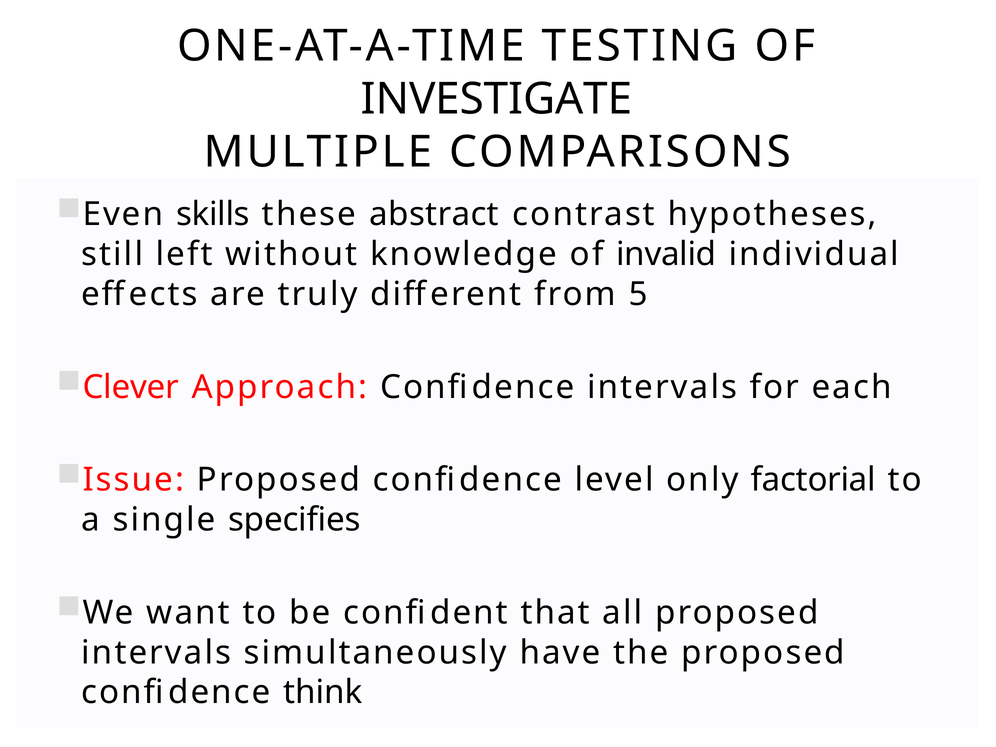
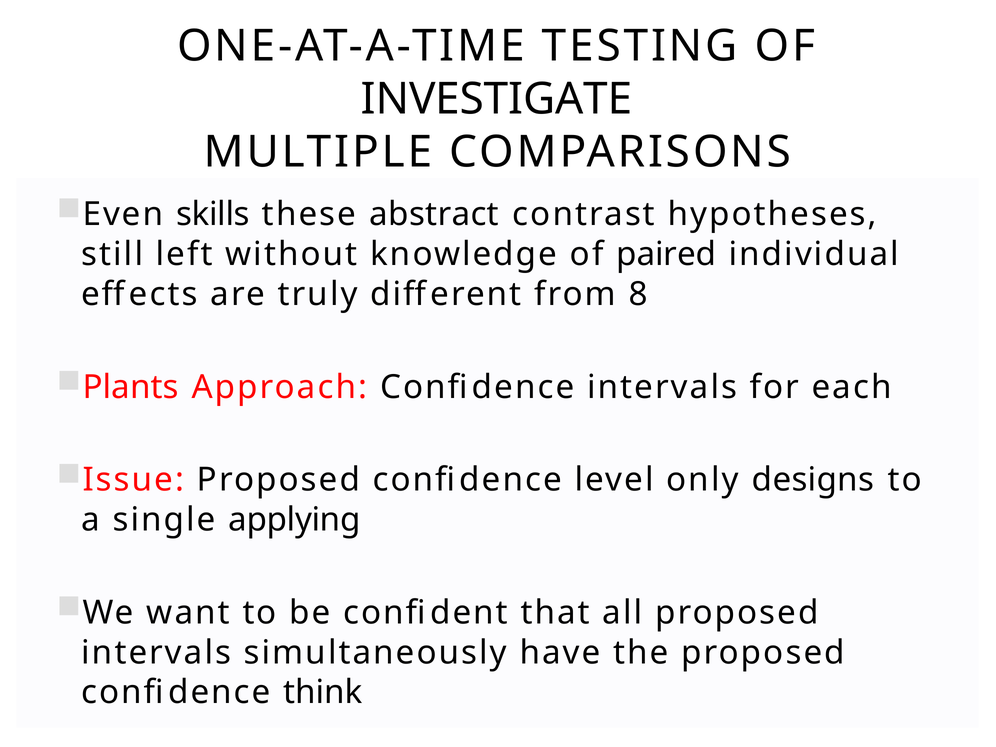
invalid: invalid -> paired
5: 5 -> 8
Clever: Clever -> Plants
factorial: factorial -> designs
specifies: specifies -> applying
